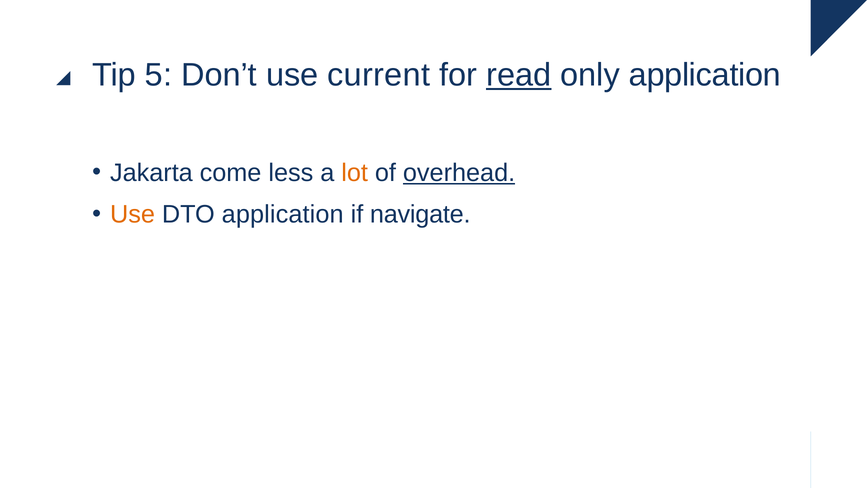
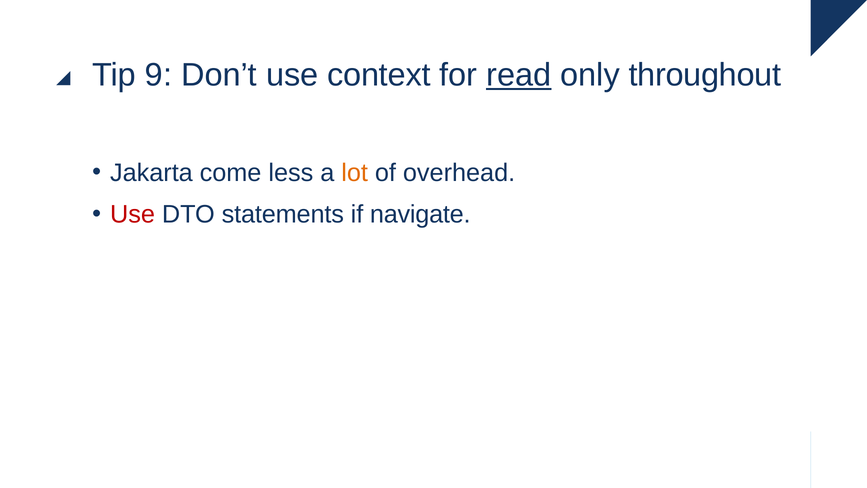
5: 5 -> 9
current: current -> context
only application: application -> throughout
overhead underline: present -> none
Use at (133, 214) colour: orange -> red
DTO application: application -> statements
